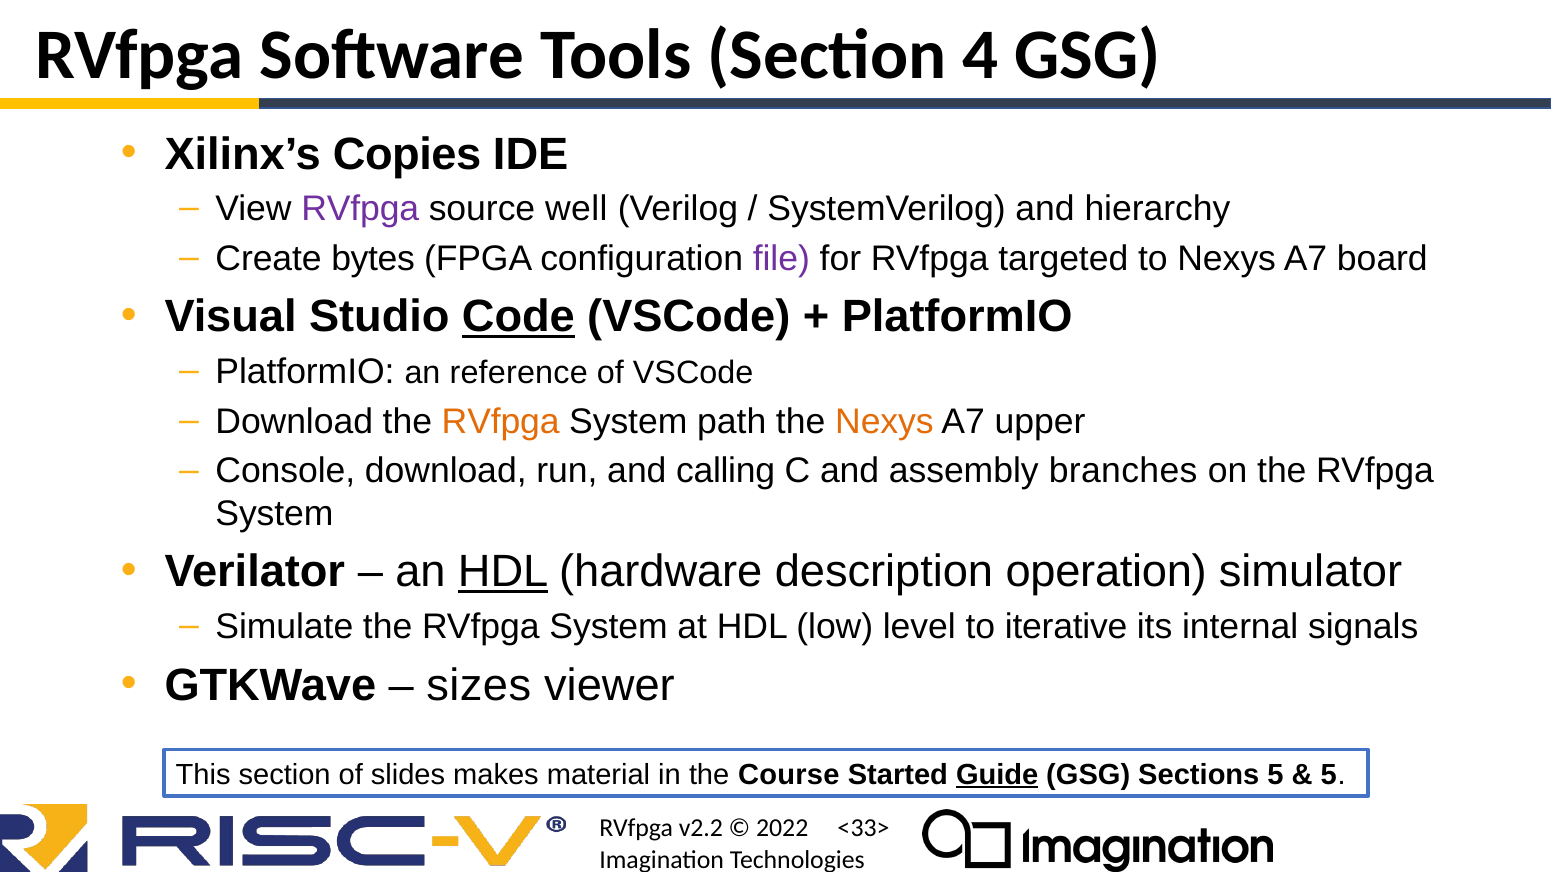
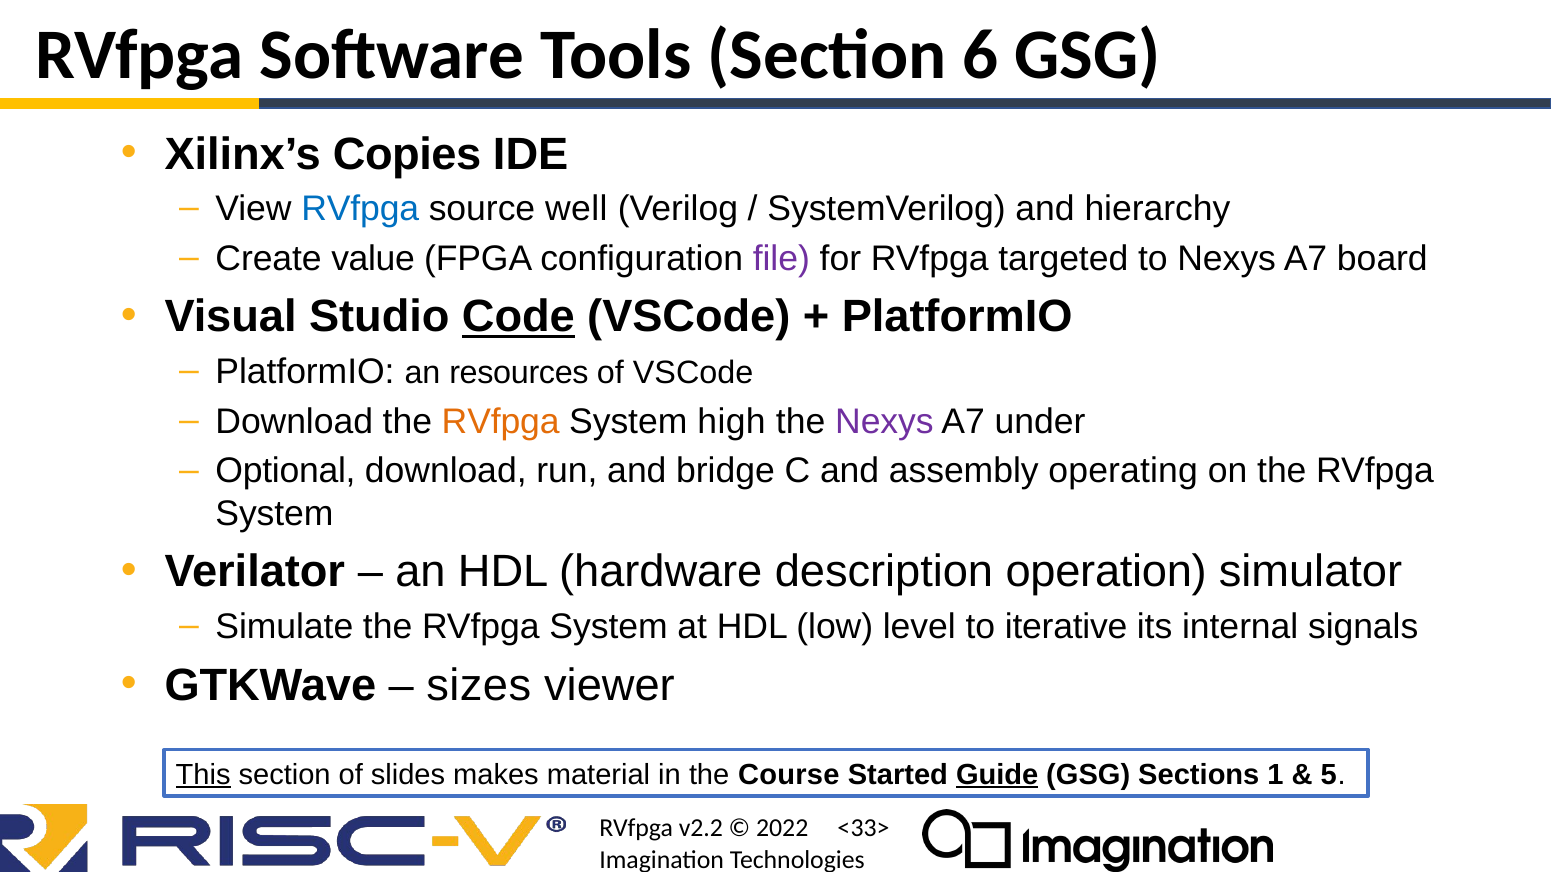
4: 4 -> 6
RVfpga at (360, 209) colour: purple -> blue
bytes: bytes -> value
reference: reference -> resources
path: path -> high
Nexys at (884, 422) colour: orange -> purple
upper: upper -> under
Console: Console -> Optional
calling: calling -> bridge
branches: branches -> operating
HDL at (503, 572) underline: present -> none
This underline: none -> present
Sections 5: 5 -> 1
